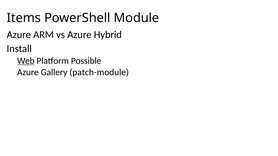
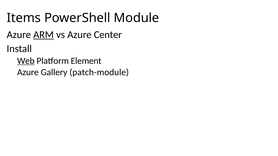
ARM underline: none -> present
Hybrid: Hybrid -> Center
Possible: Possible -> Element
